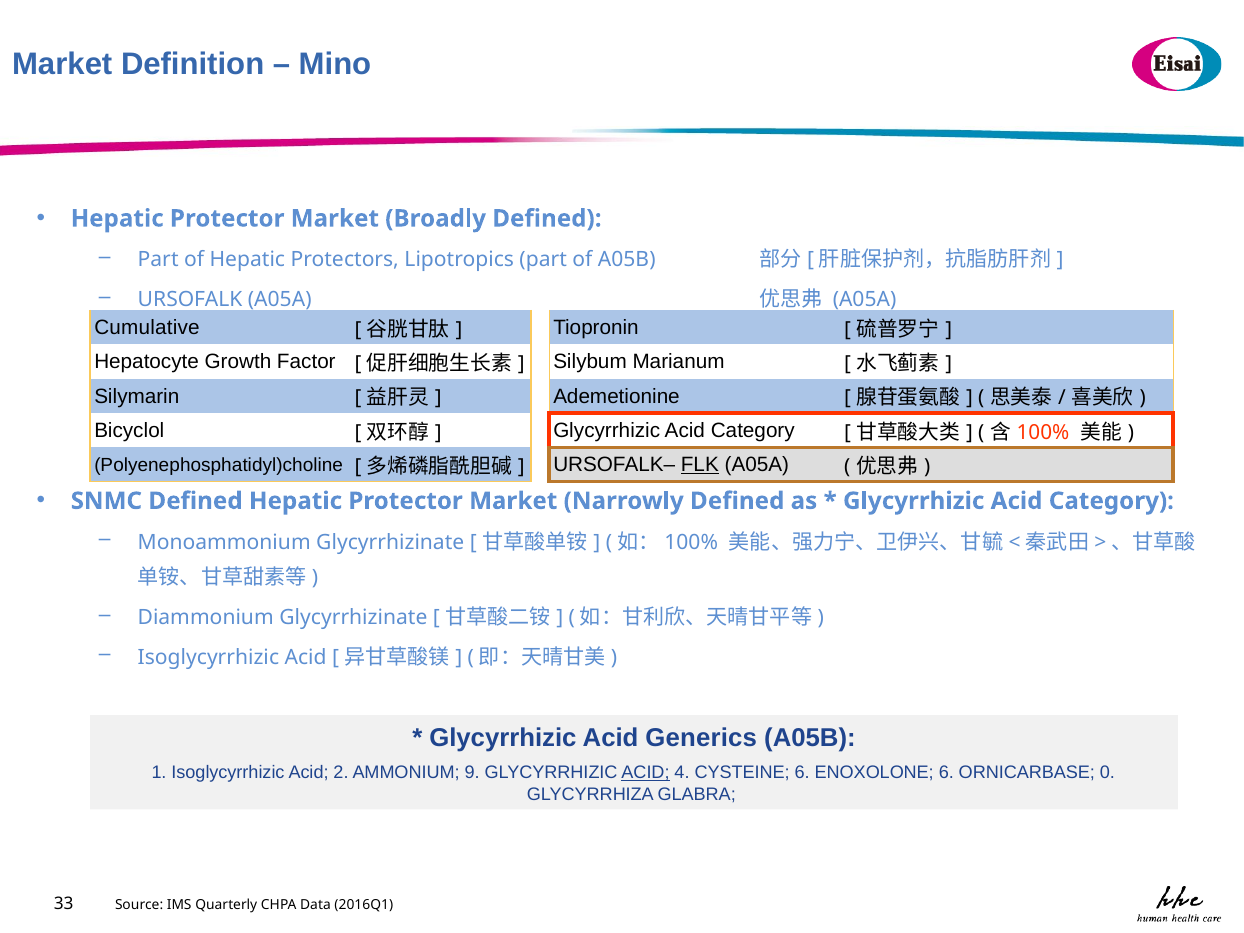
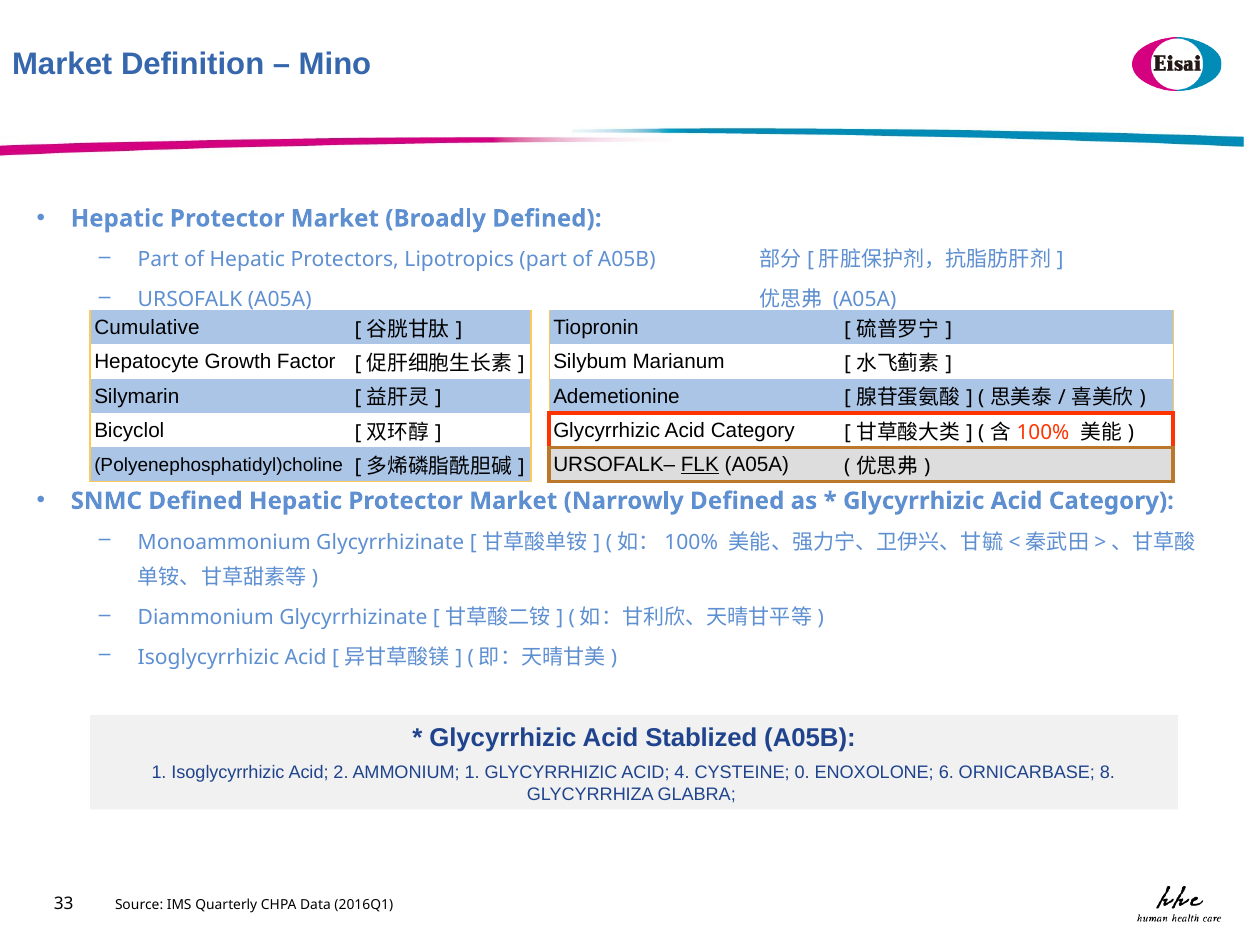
Generics: Generics -> Stablized
AMMONIUM 9: 9 -> 1
ACID at (645, 773) underline: present -> none
CYSTEINE 6: 6 -> 0
0: 0 -> 8
